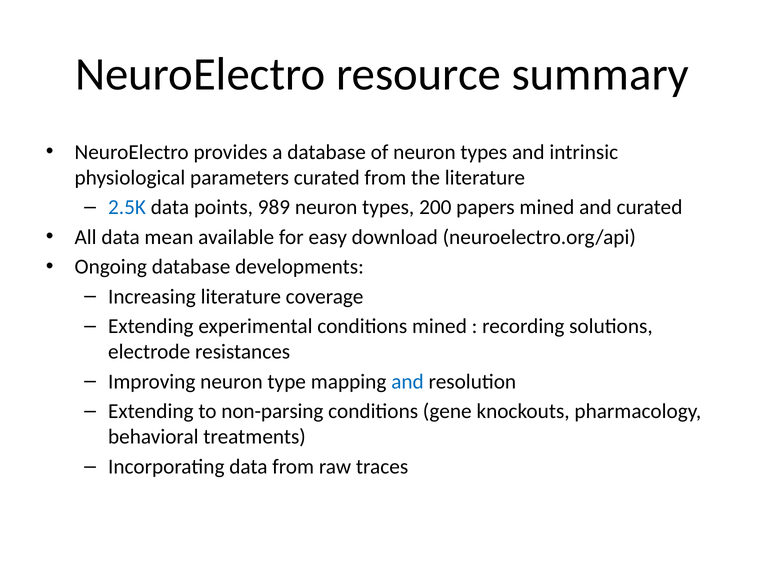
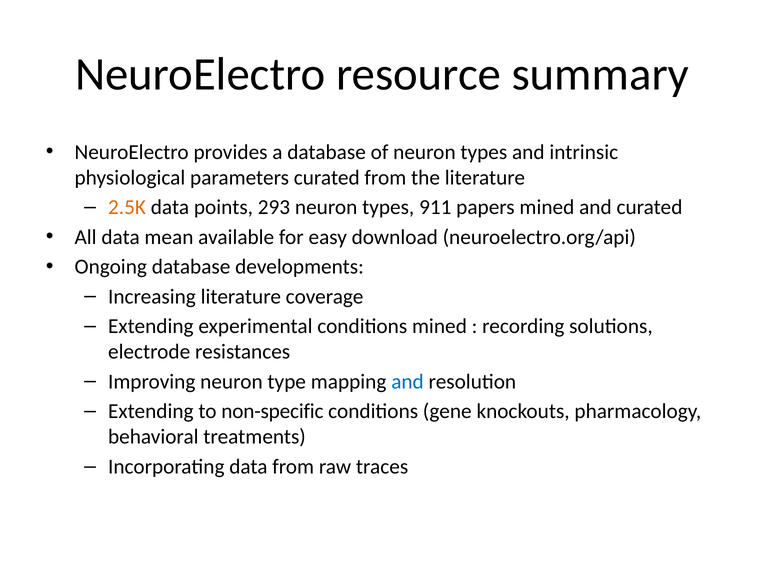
2.5K colour: blue -> orange
989: 989 -> 293
200: 200 -> 911
non-parsing: non-parsing -> non-specific
